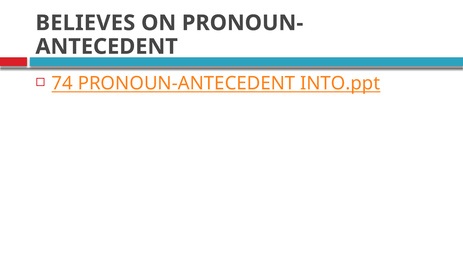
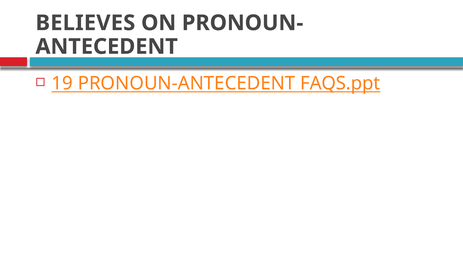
74: 74 -> 19
INTO.ppt: INTO.ppt -> FAQS.ppt
